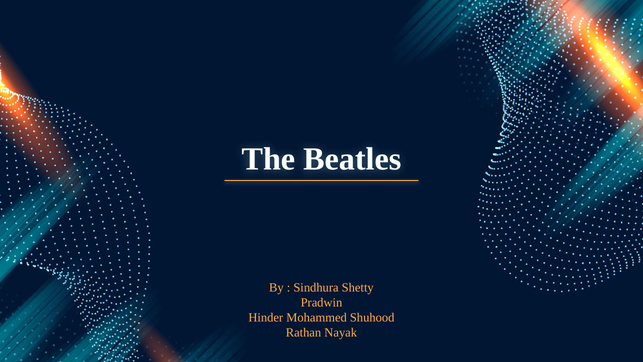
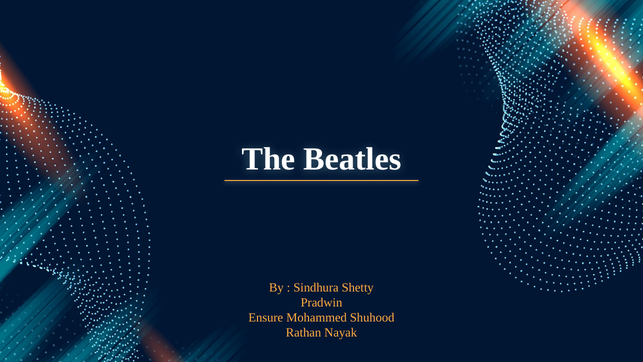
Hinder: Hinder -> Ensure
